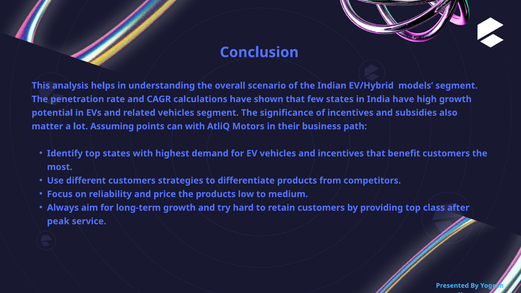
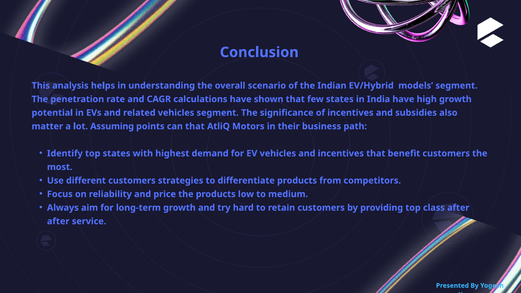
can with: with -> that
peak at (58, 221): peak -> after
